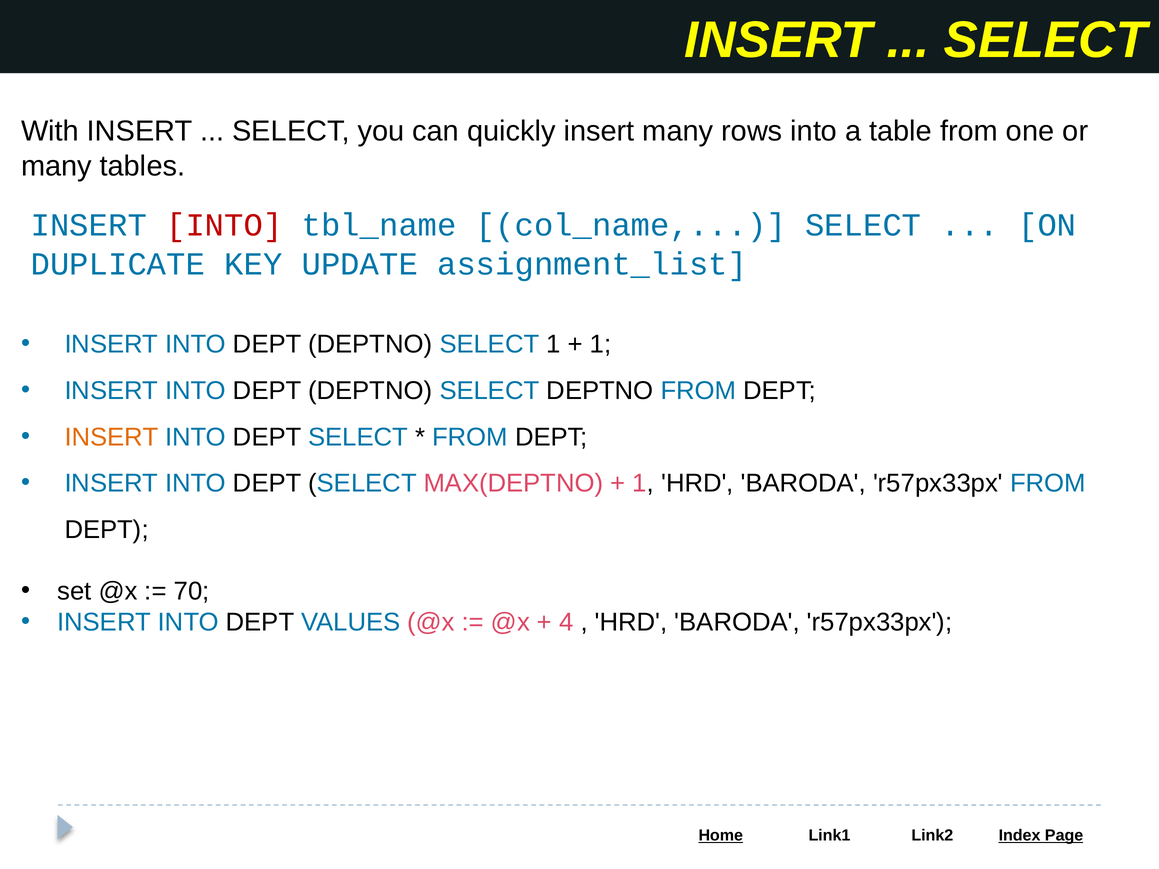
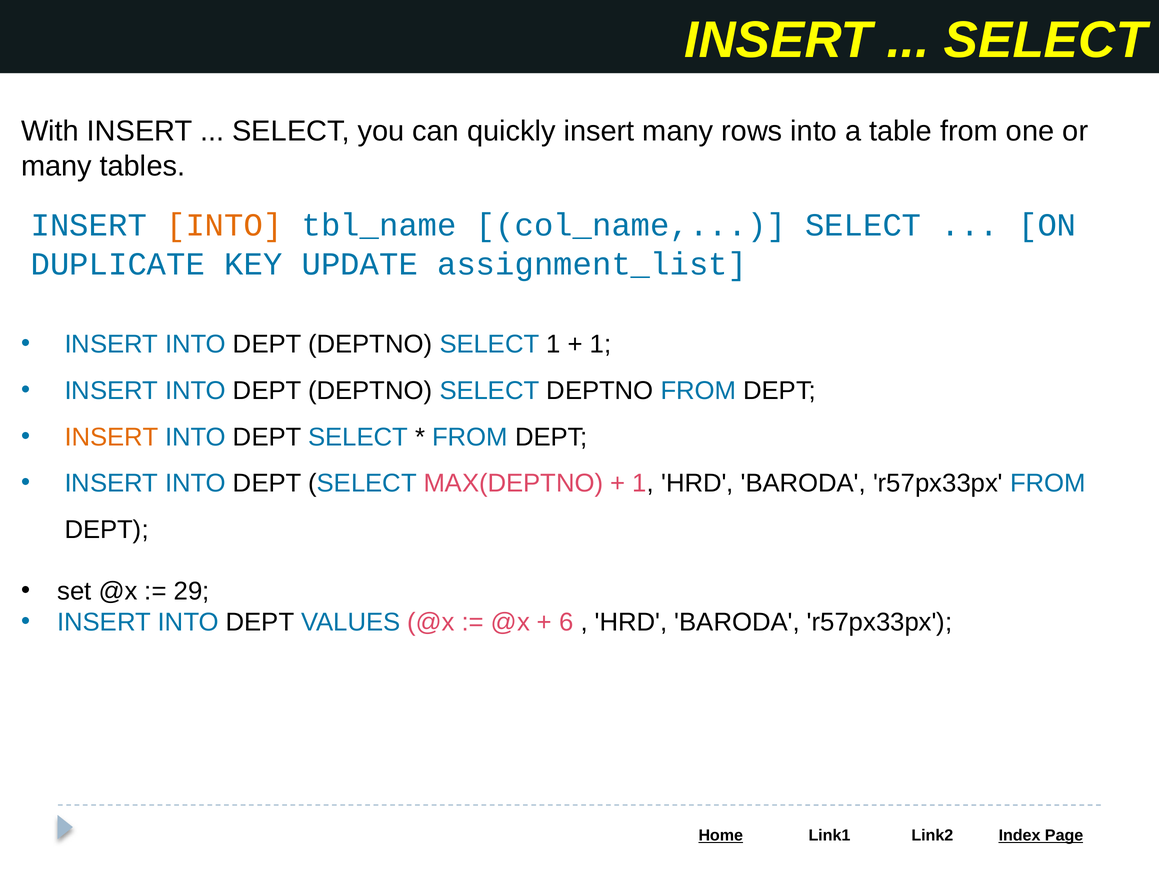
INTO at (224, 225) colour: red -> orange
70: 70 -> 29
4: 4 -> 6
